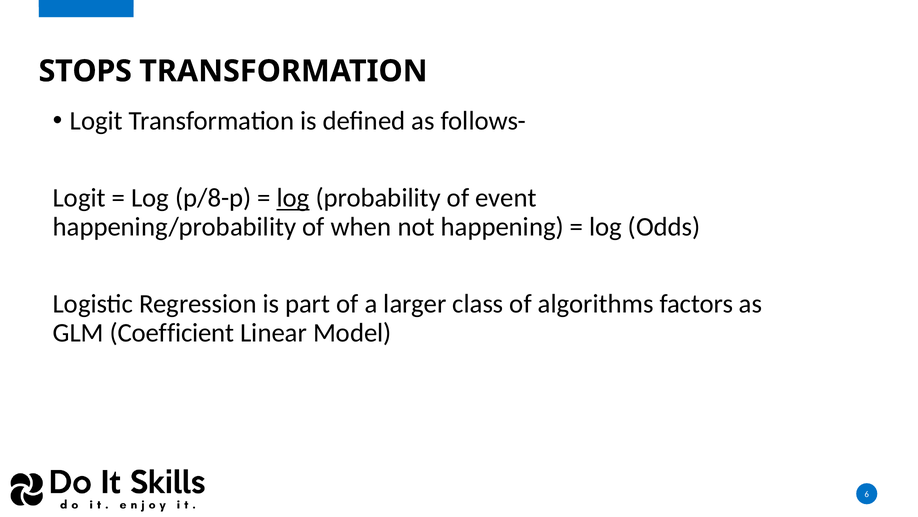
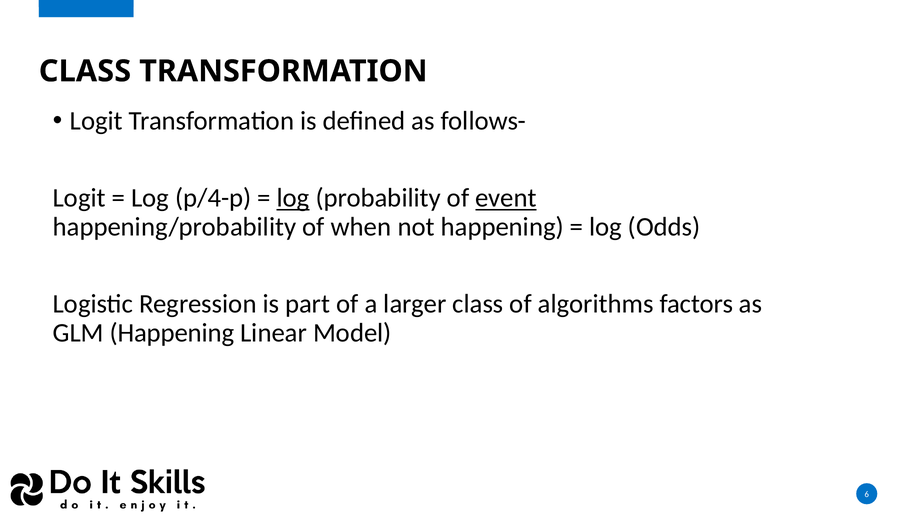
STOPS at (85, 71): STOPS -> CLASS
p/8-p: p/8-p -> p/4-p
event underline: none -> present
GLM Coefficient: Coefficient -> Happening
